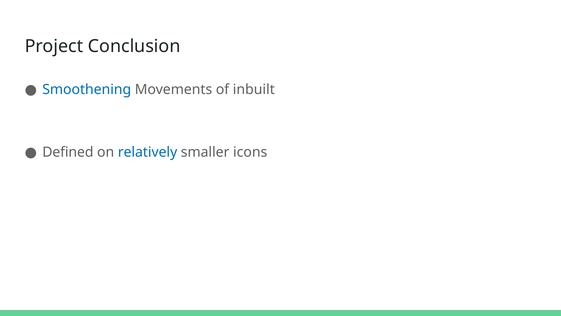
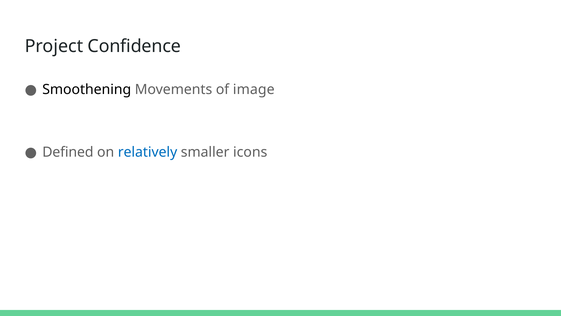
Conclusion: Conclusion -> Confidence
Smoothening colour: blue -> black
inbuilt: inbuilt -> image
